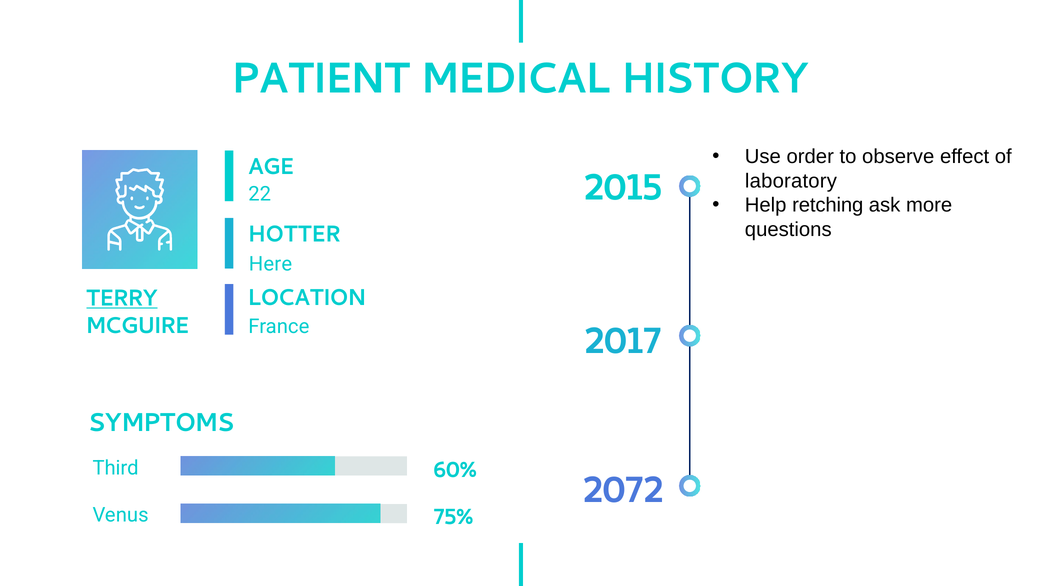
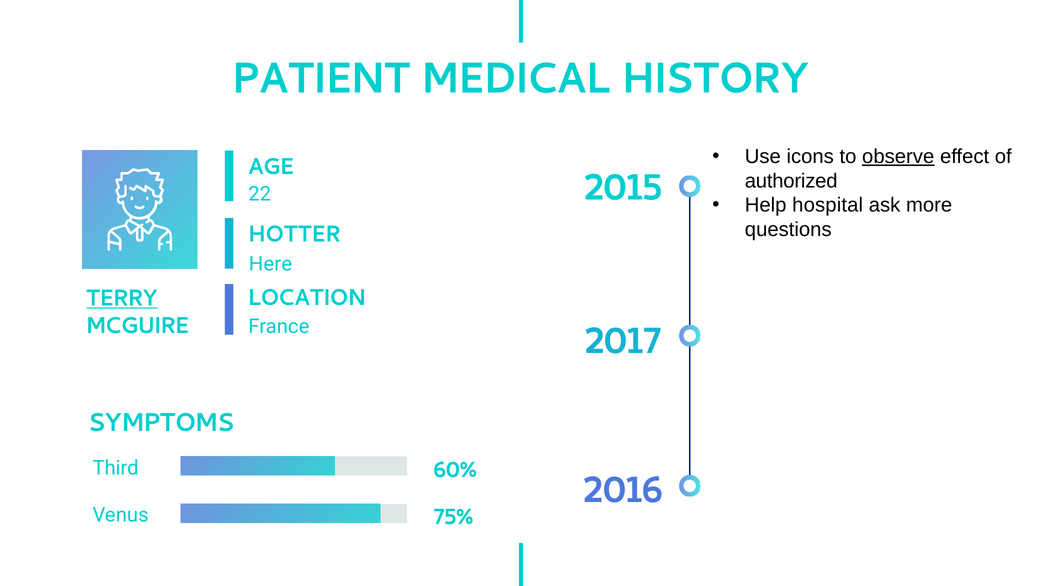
order: order -> icons
observe underline: none -> present
laboratory: laboratory -> authorized
retching: retching -> hospital
2072: 2072 -> 2016
